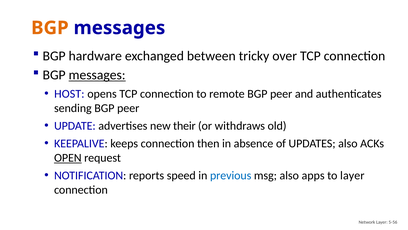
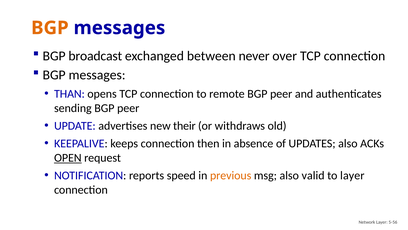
hardware: hardware -> broadcast
tricky: tricky -> never
messages at (97, 75) underline: present -> none
HOST: HOST -> THAN
previous colour: blue -> orange
apps: apps -> valid
